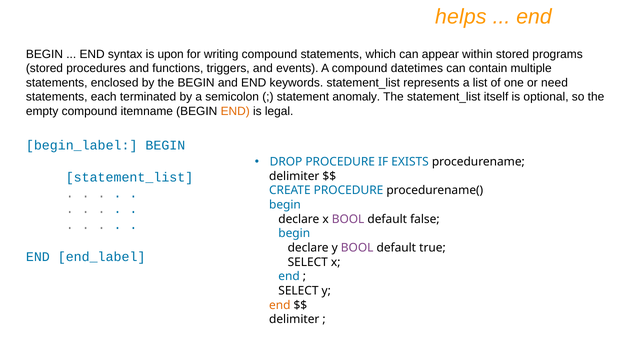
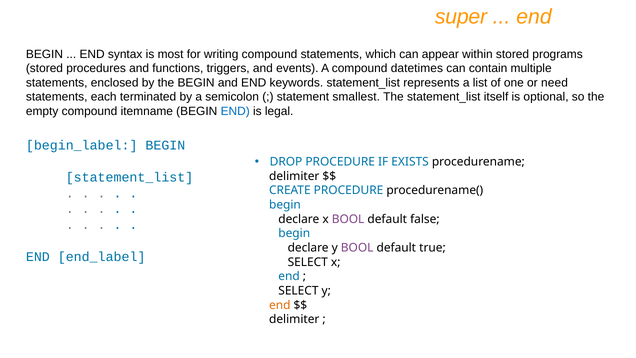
helps: helps -> super
upon: upon -> most
anomaly: anomaly -> smallest
END at (235, 111) colour: orange -> blue
